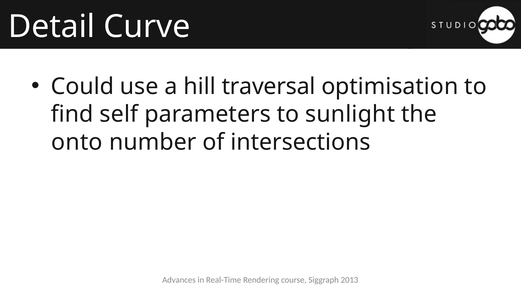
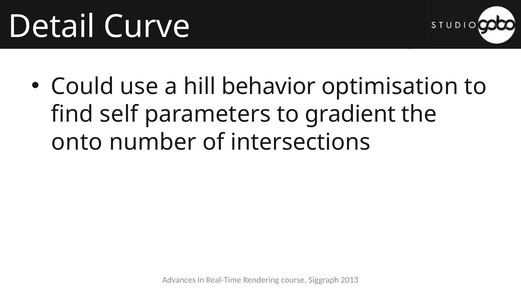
traversal: traversal -> behavior
sunlight: sunlight -> gradient
